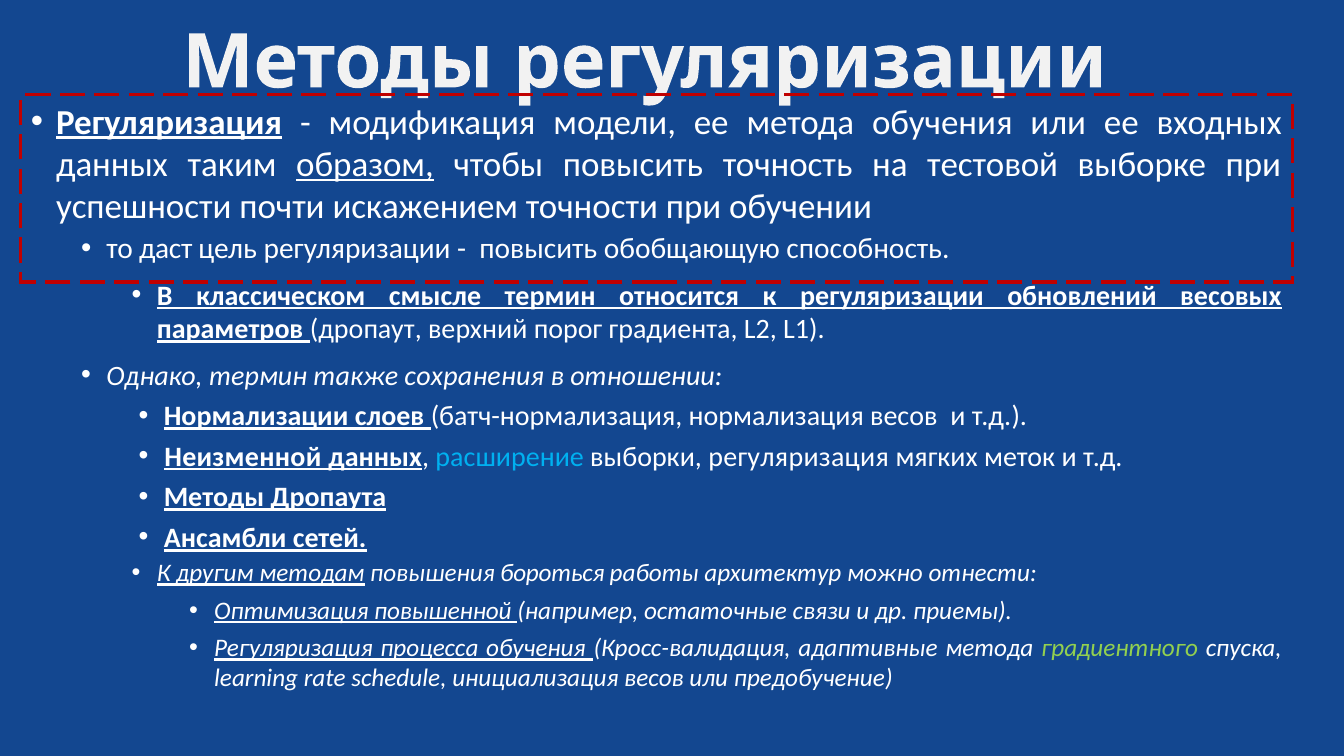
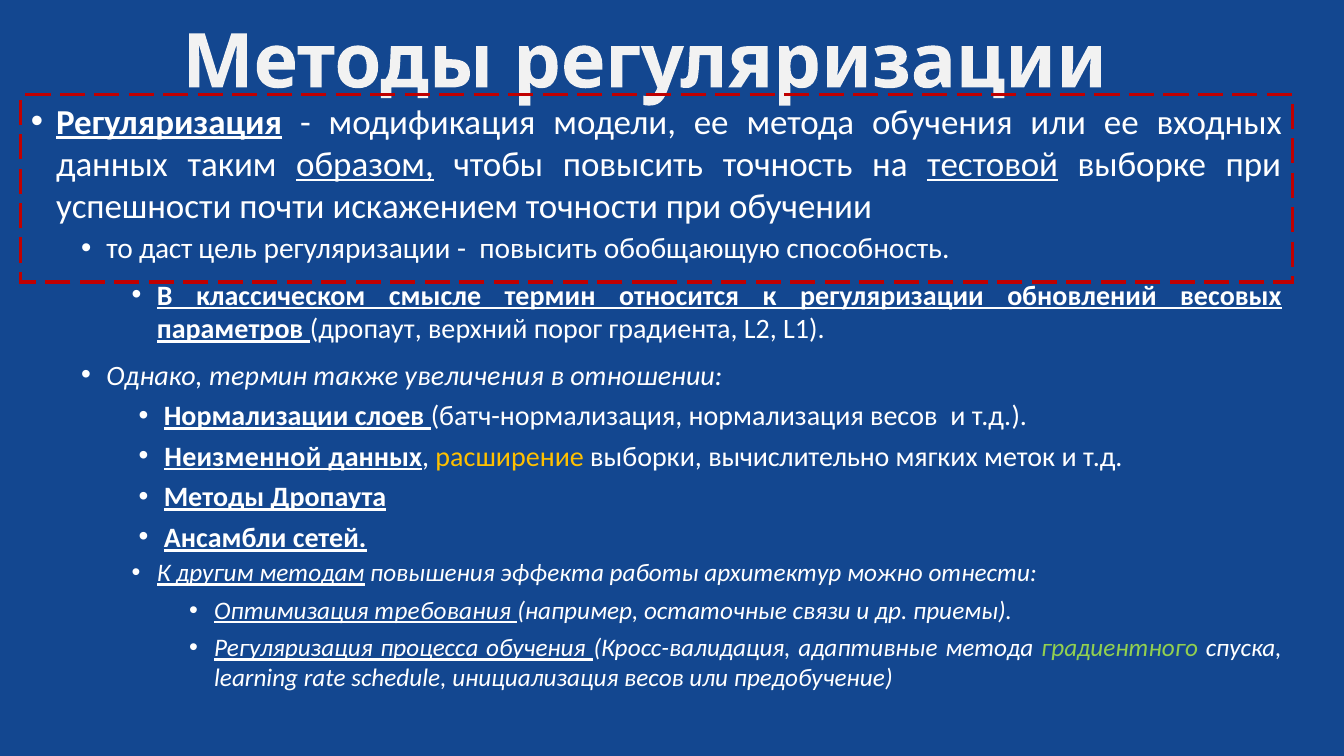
тестовой underline: none -> present
сохранения: сохранения -> увеличения
расширение colour: light blue -> yellow
выборки регуляризация: регуляризация -> вычислительно
бороться: бороться -> эффекта
повышенной: повышенной -> требования
